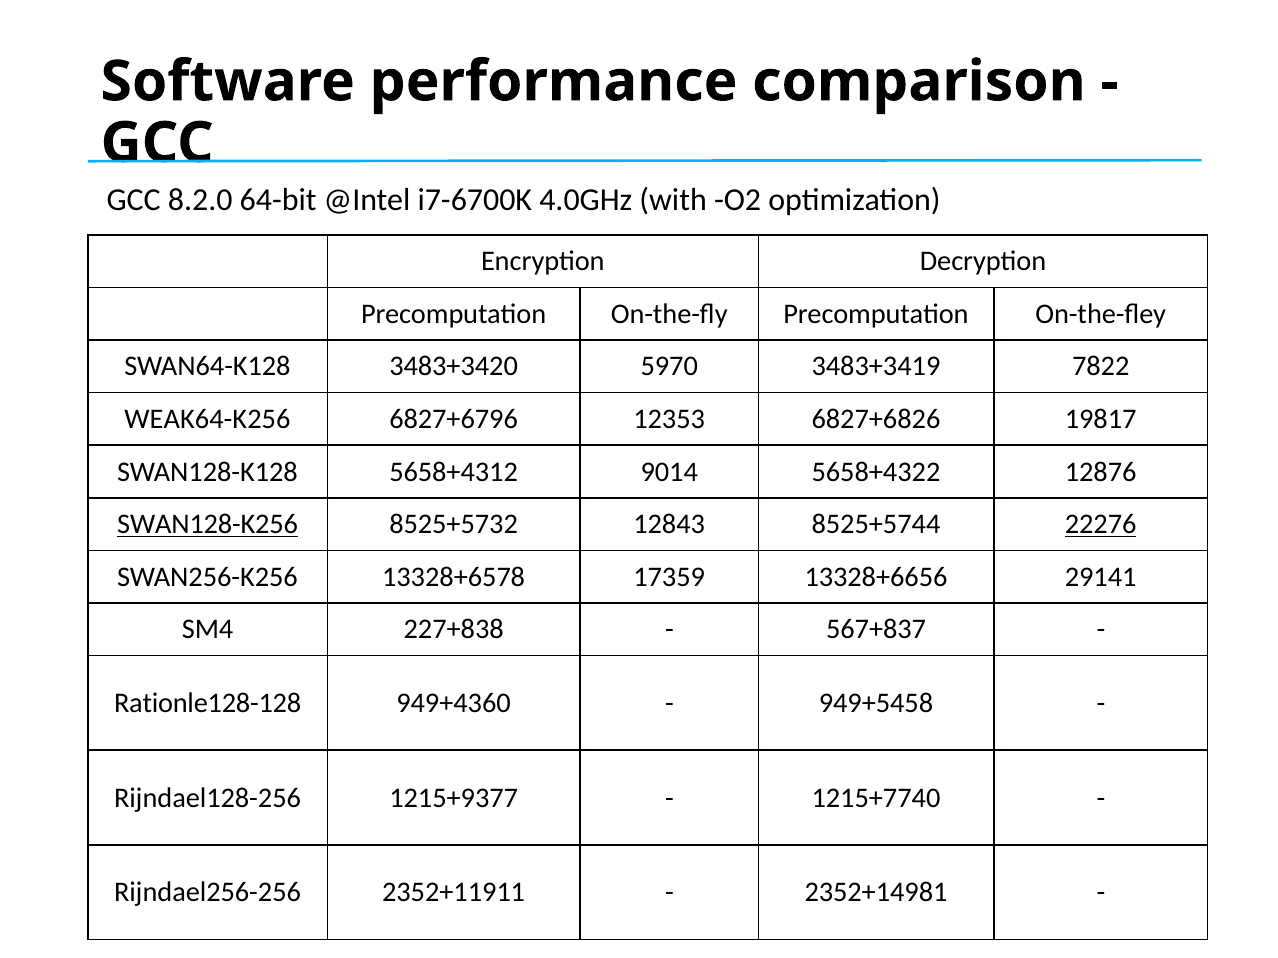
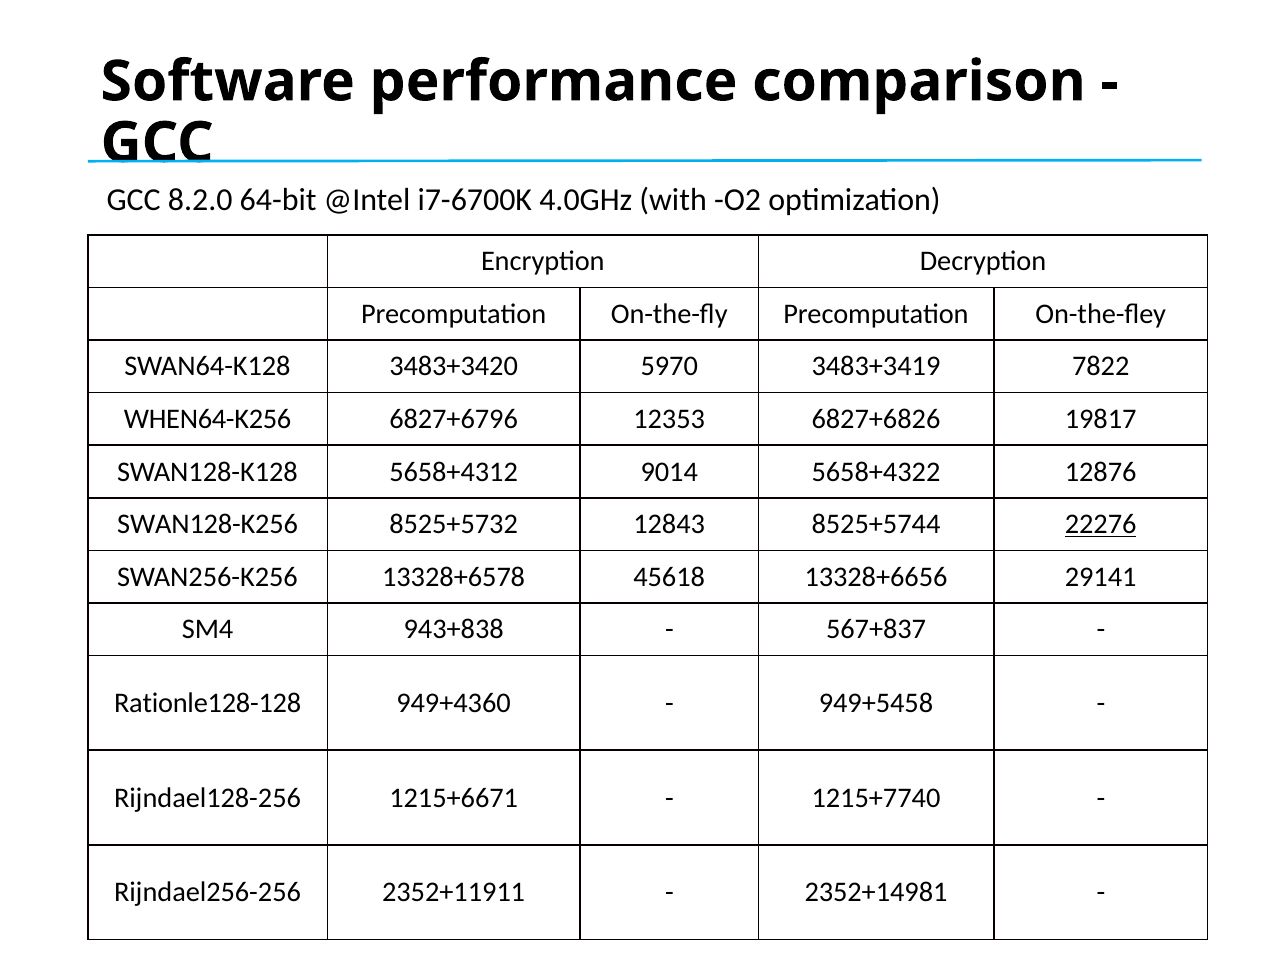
WEAK64-K256: WEAK64-K256 -> WHEN64-K256
SWAN128-K256 underline: present -> none
17359: 17359 -> 45618
227+838: 227+838 -> 943+838
1215+9377: 1215+9377 -> 1215+6671
